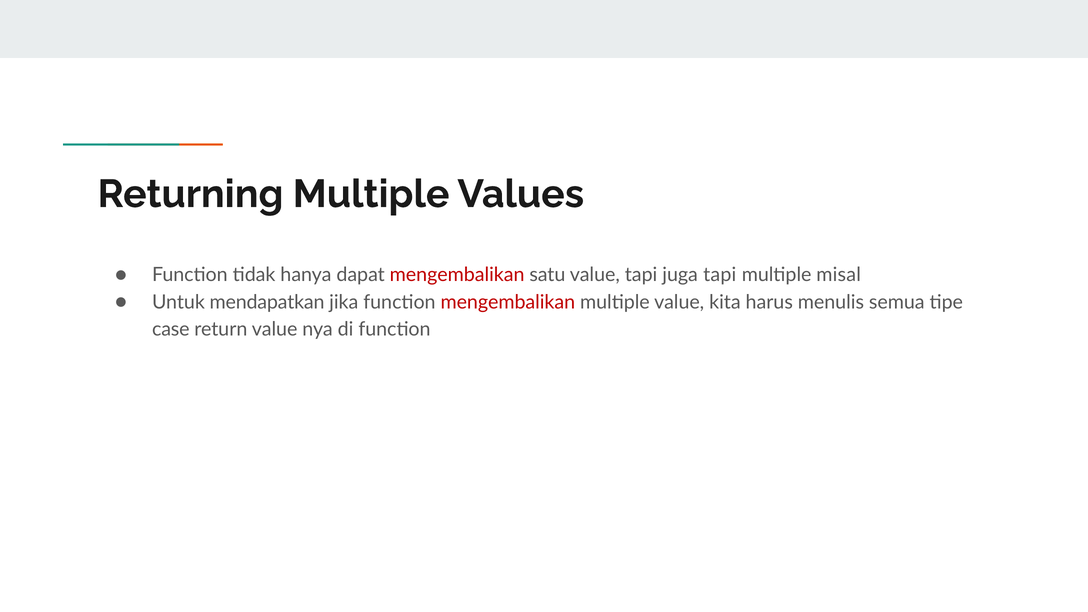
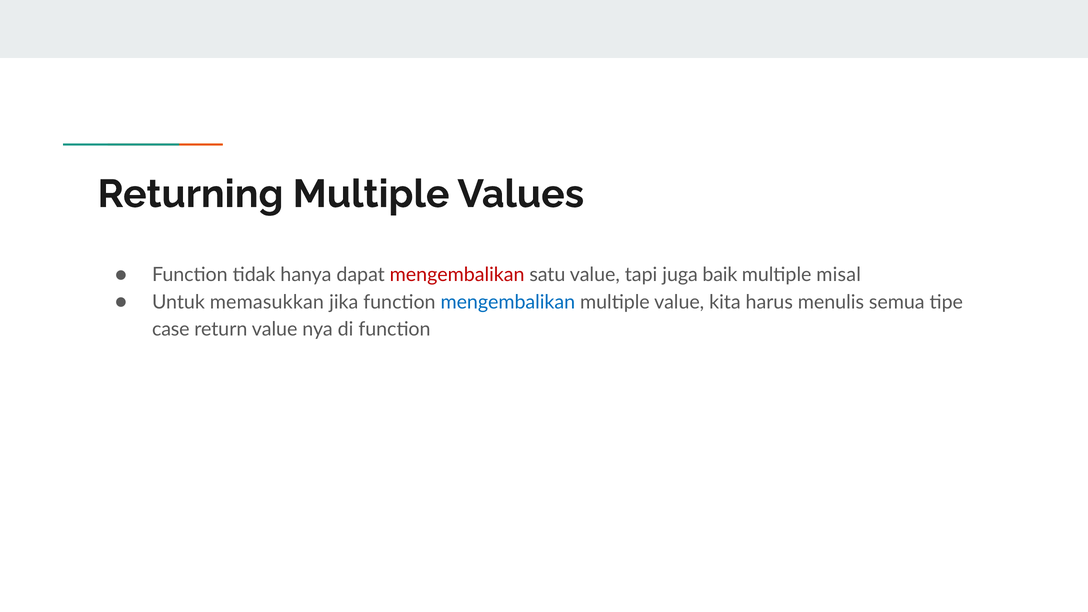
juga tapi: tapi -> baik
mendapatkan: mendapatkan -> memasukkan
mengembalikan at (508, 302) colour: red -> blue
